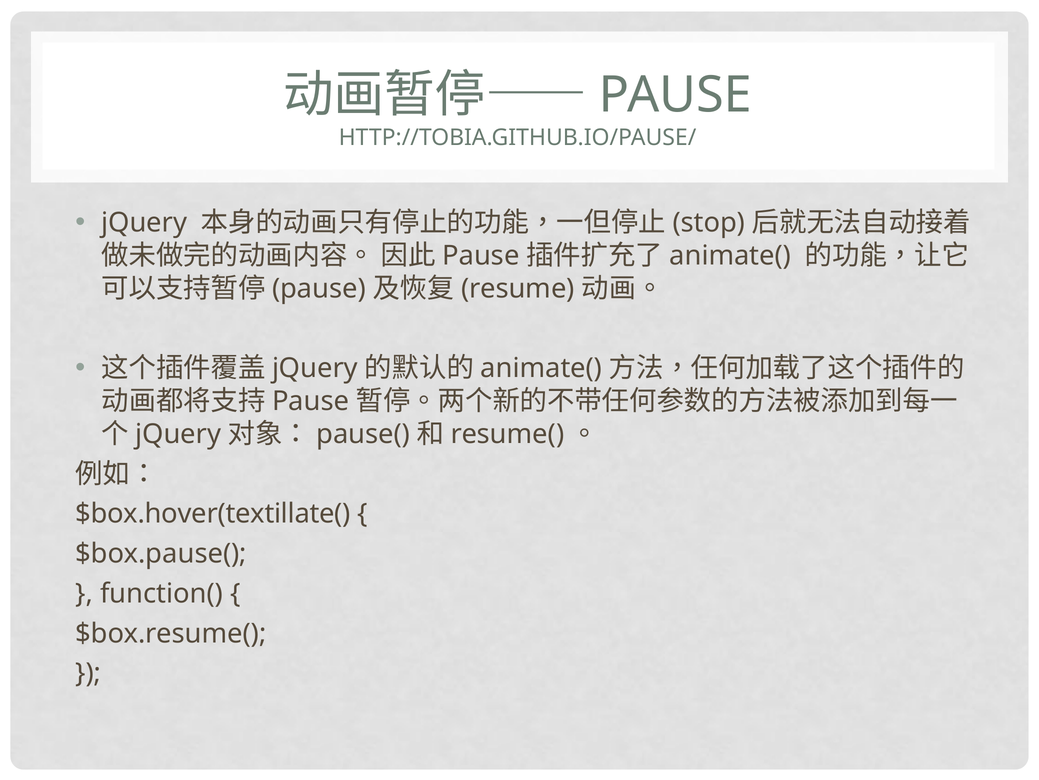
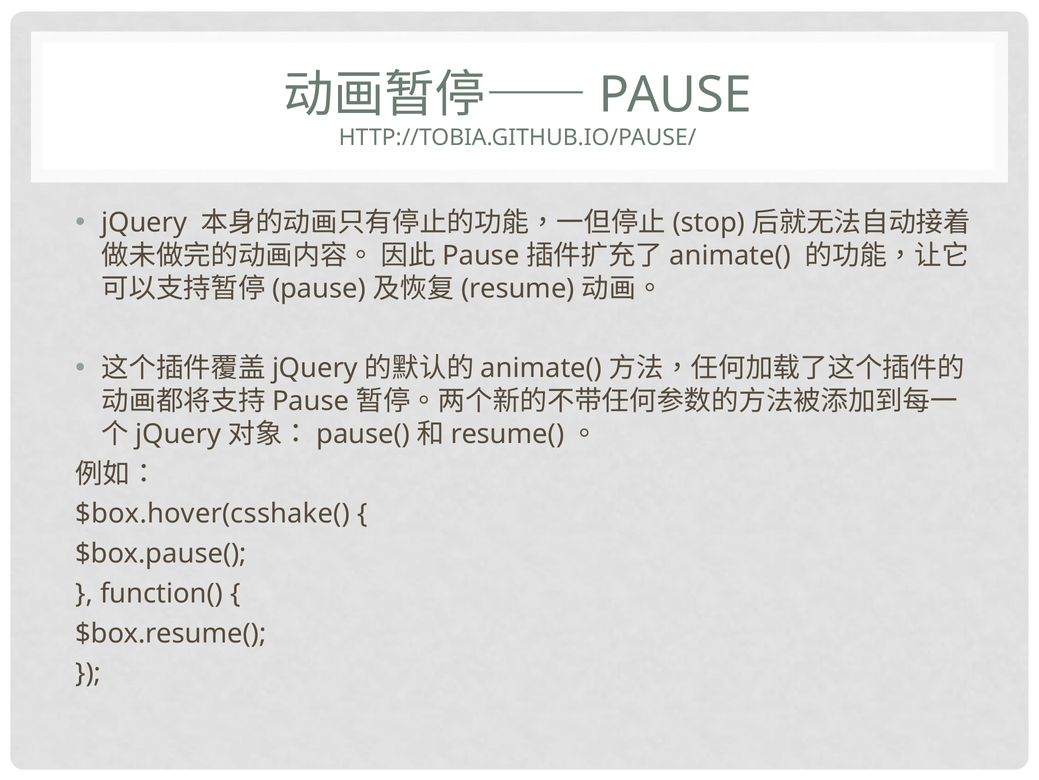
$box.hover(textillate(: $box.hover(textillate( -> $box.hover(csshake(
